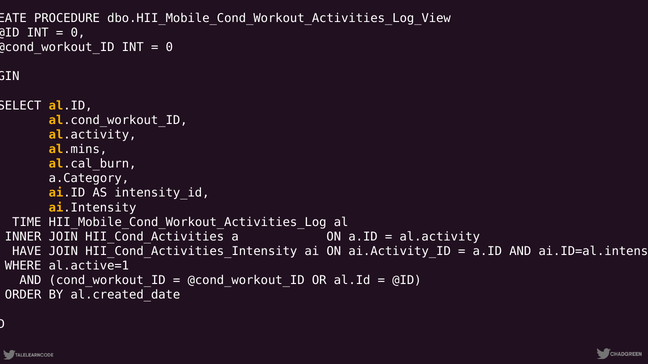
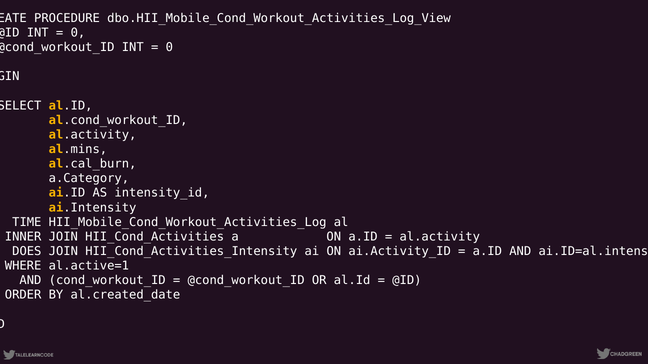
HAVE: HAVE -> DOES
